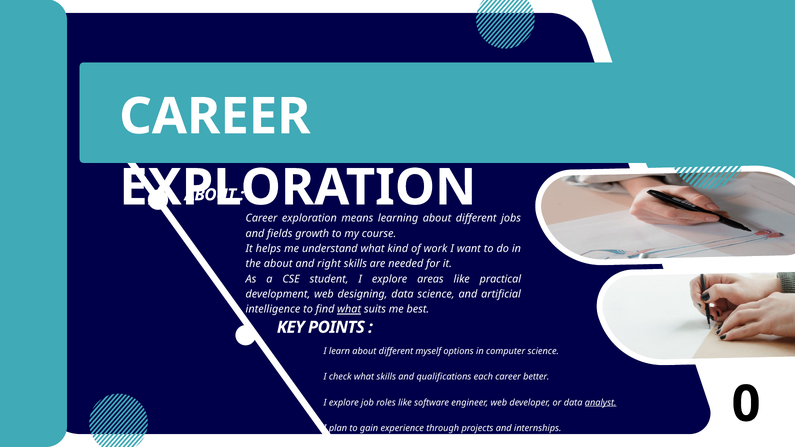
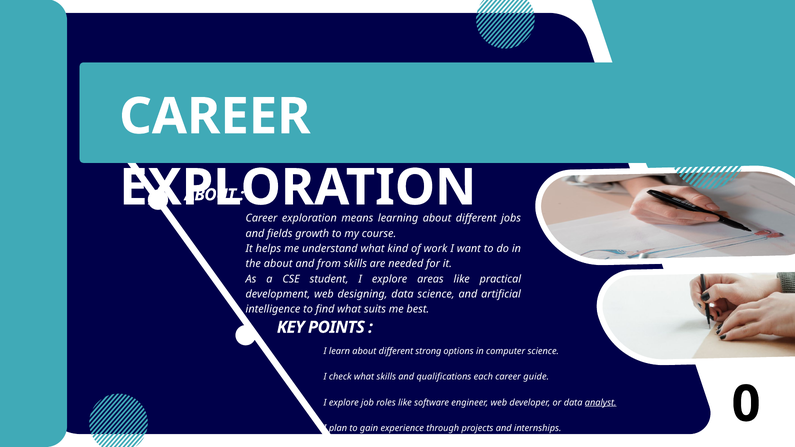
right: right -> from
what at (349, 309) underline: present -> none
myself: myself -> strong
better: better -> guide
